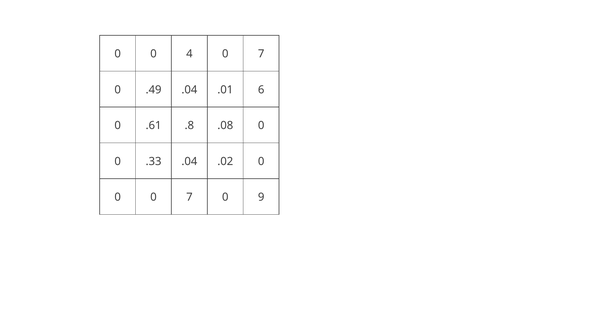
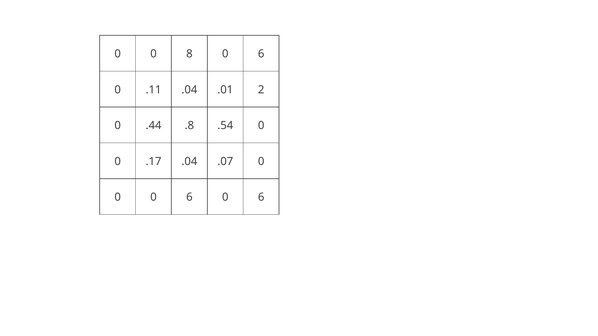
4: 4 -> 8
7 at (261, 54): 7 -> 6
.49: .49 -> .11
6: 6 -> 2
.61: .61 -> .44
.08: .08 -> .54
.33: .33 -> .17
.02: .02 -> .07
0 0 7: 7 -> 6
9 at (261, 197): 9 -> 6
